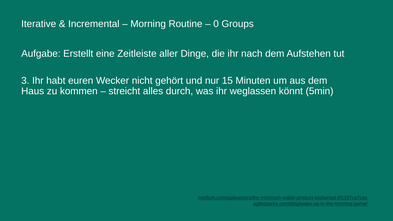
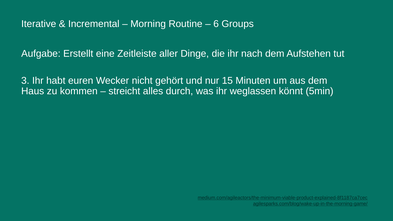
0: 0 -> 6
